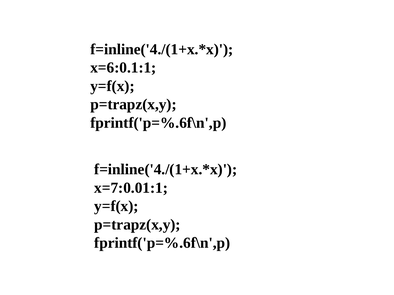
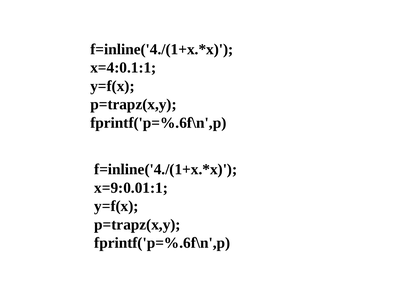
x=6:0.1:1: x=6:0.1:1 -> x=4:0.1:1
x=7:0.01:1: x=7:0.01:1 -> x=9:0.01:1
